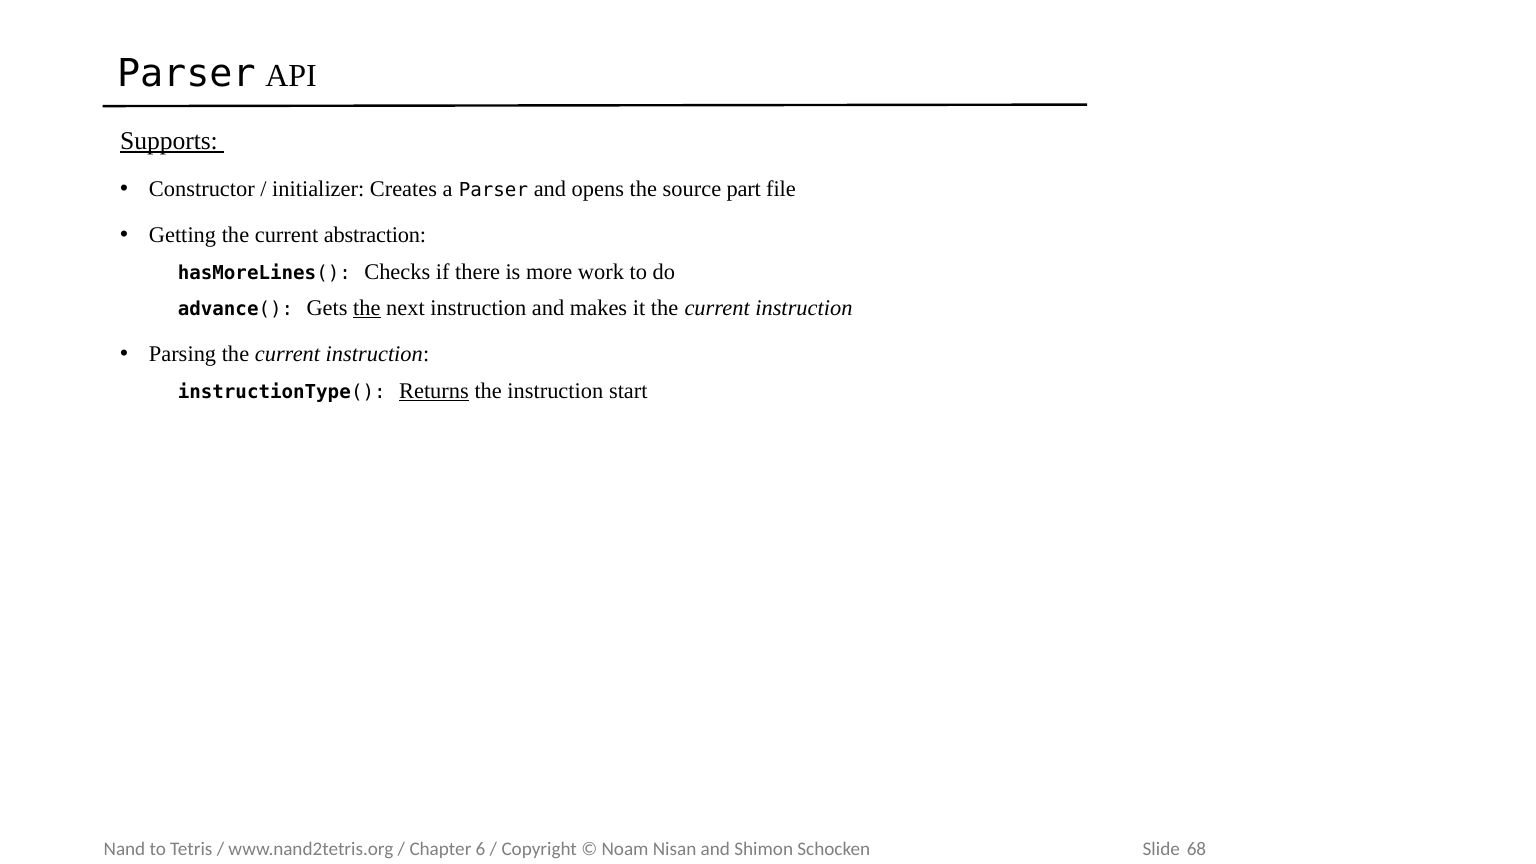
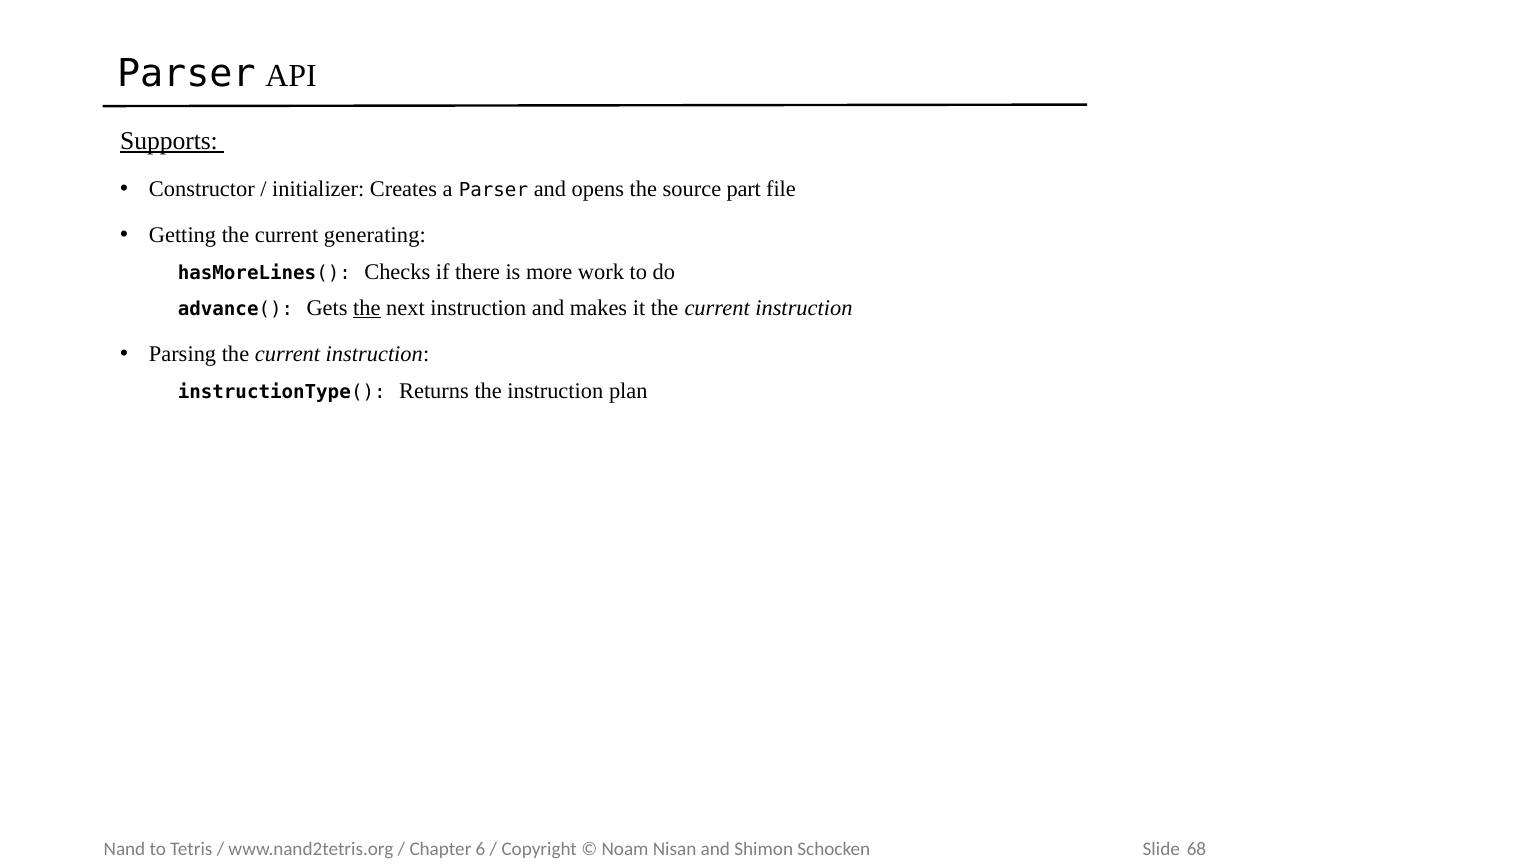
abstraction: abstraction -> generating
Returns underline: present -> none
start: start -> plan
